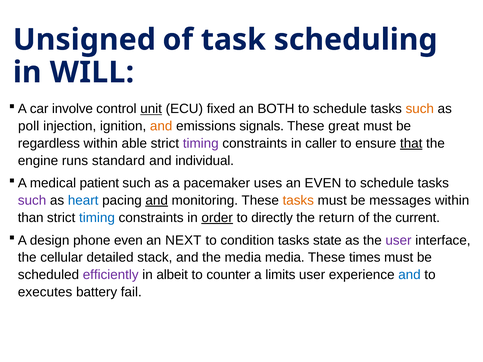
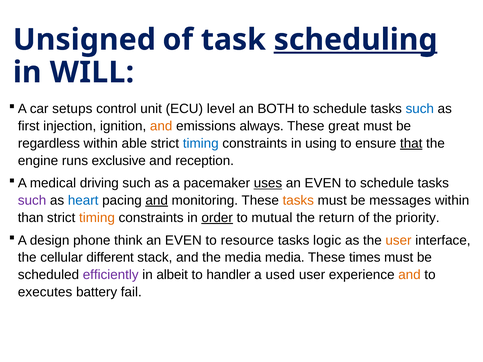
scheduling underline: none -> present
involve: involve -> setups
unit underline: present -> none
fixed: fixed -> level
such at (420, 109) colour: orange -> blue
poll: poll -> first
signals: signals -> always
timing at (201, 143) colour: purple -> blue
caller: caller -> using
standard: standard -> exclusive
individual: individual -> reception
patient: patient -> driving
uses underline: none -> present
timing at (97, 218) colour: blue -> orange
directly: directly -> mutual
current: current -> priority
phone even: even -> think
NEXT at (183, 240): NEXT -> EVEN
condition: condition -> resource
state: state -> logic
user at (398, 240) colour: purple -> orange
detailed: detailed -> different
counter: counter -> handler
limits: limits -> used
and at (409, 275) colour: blue -> orange
